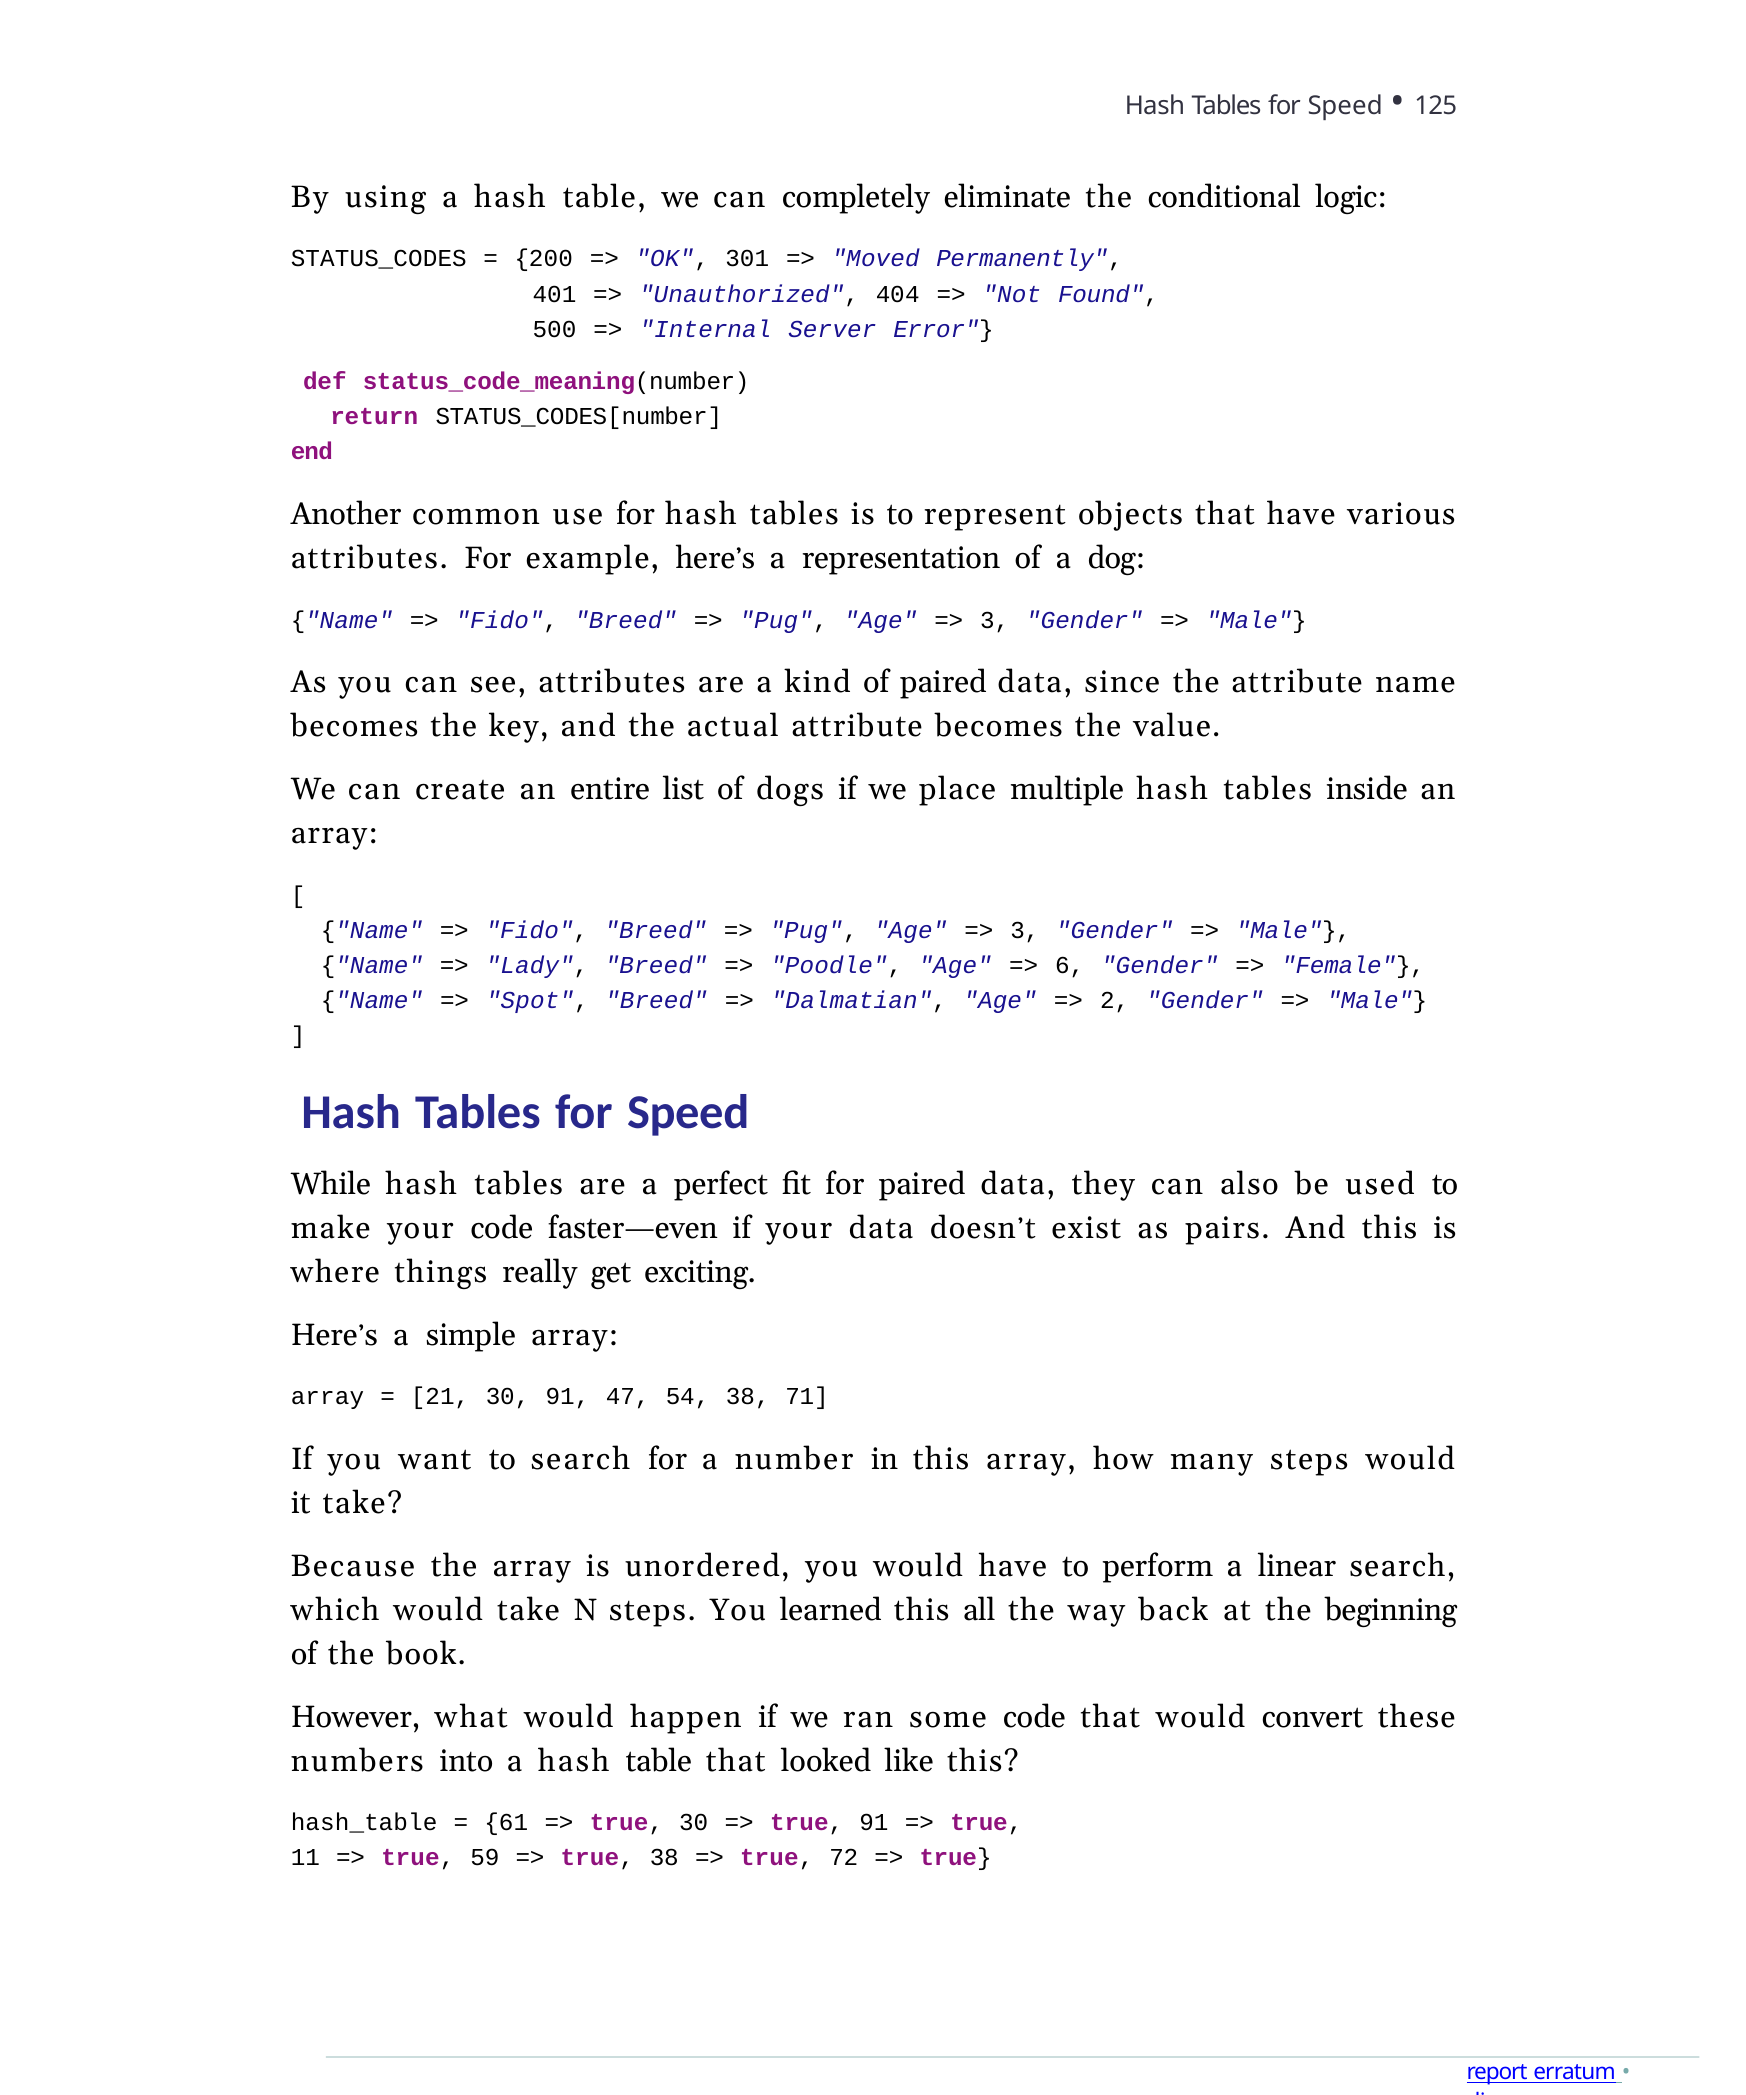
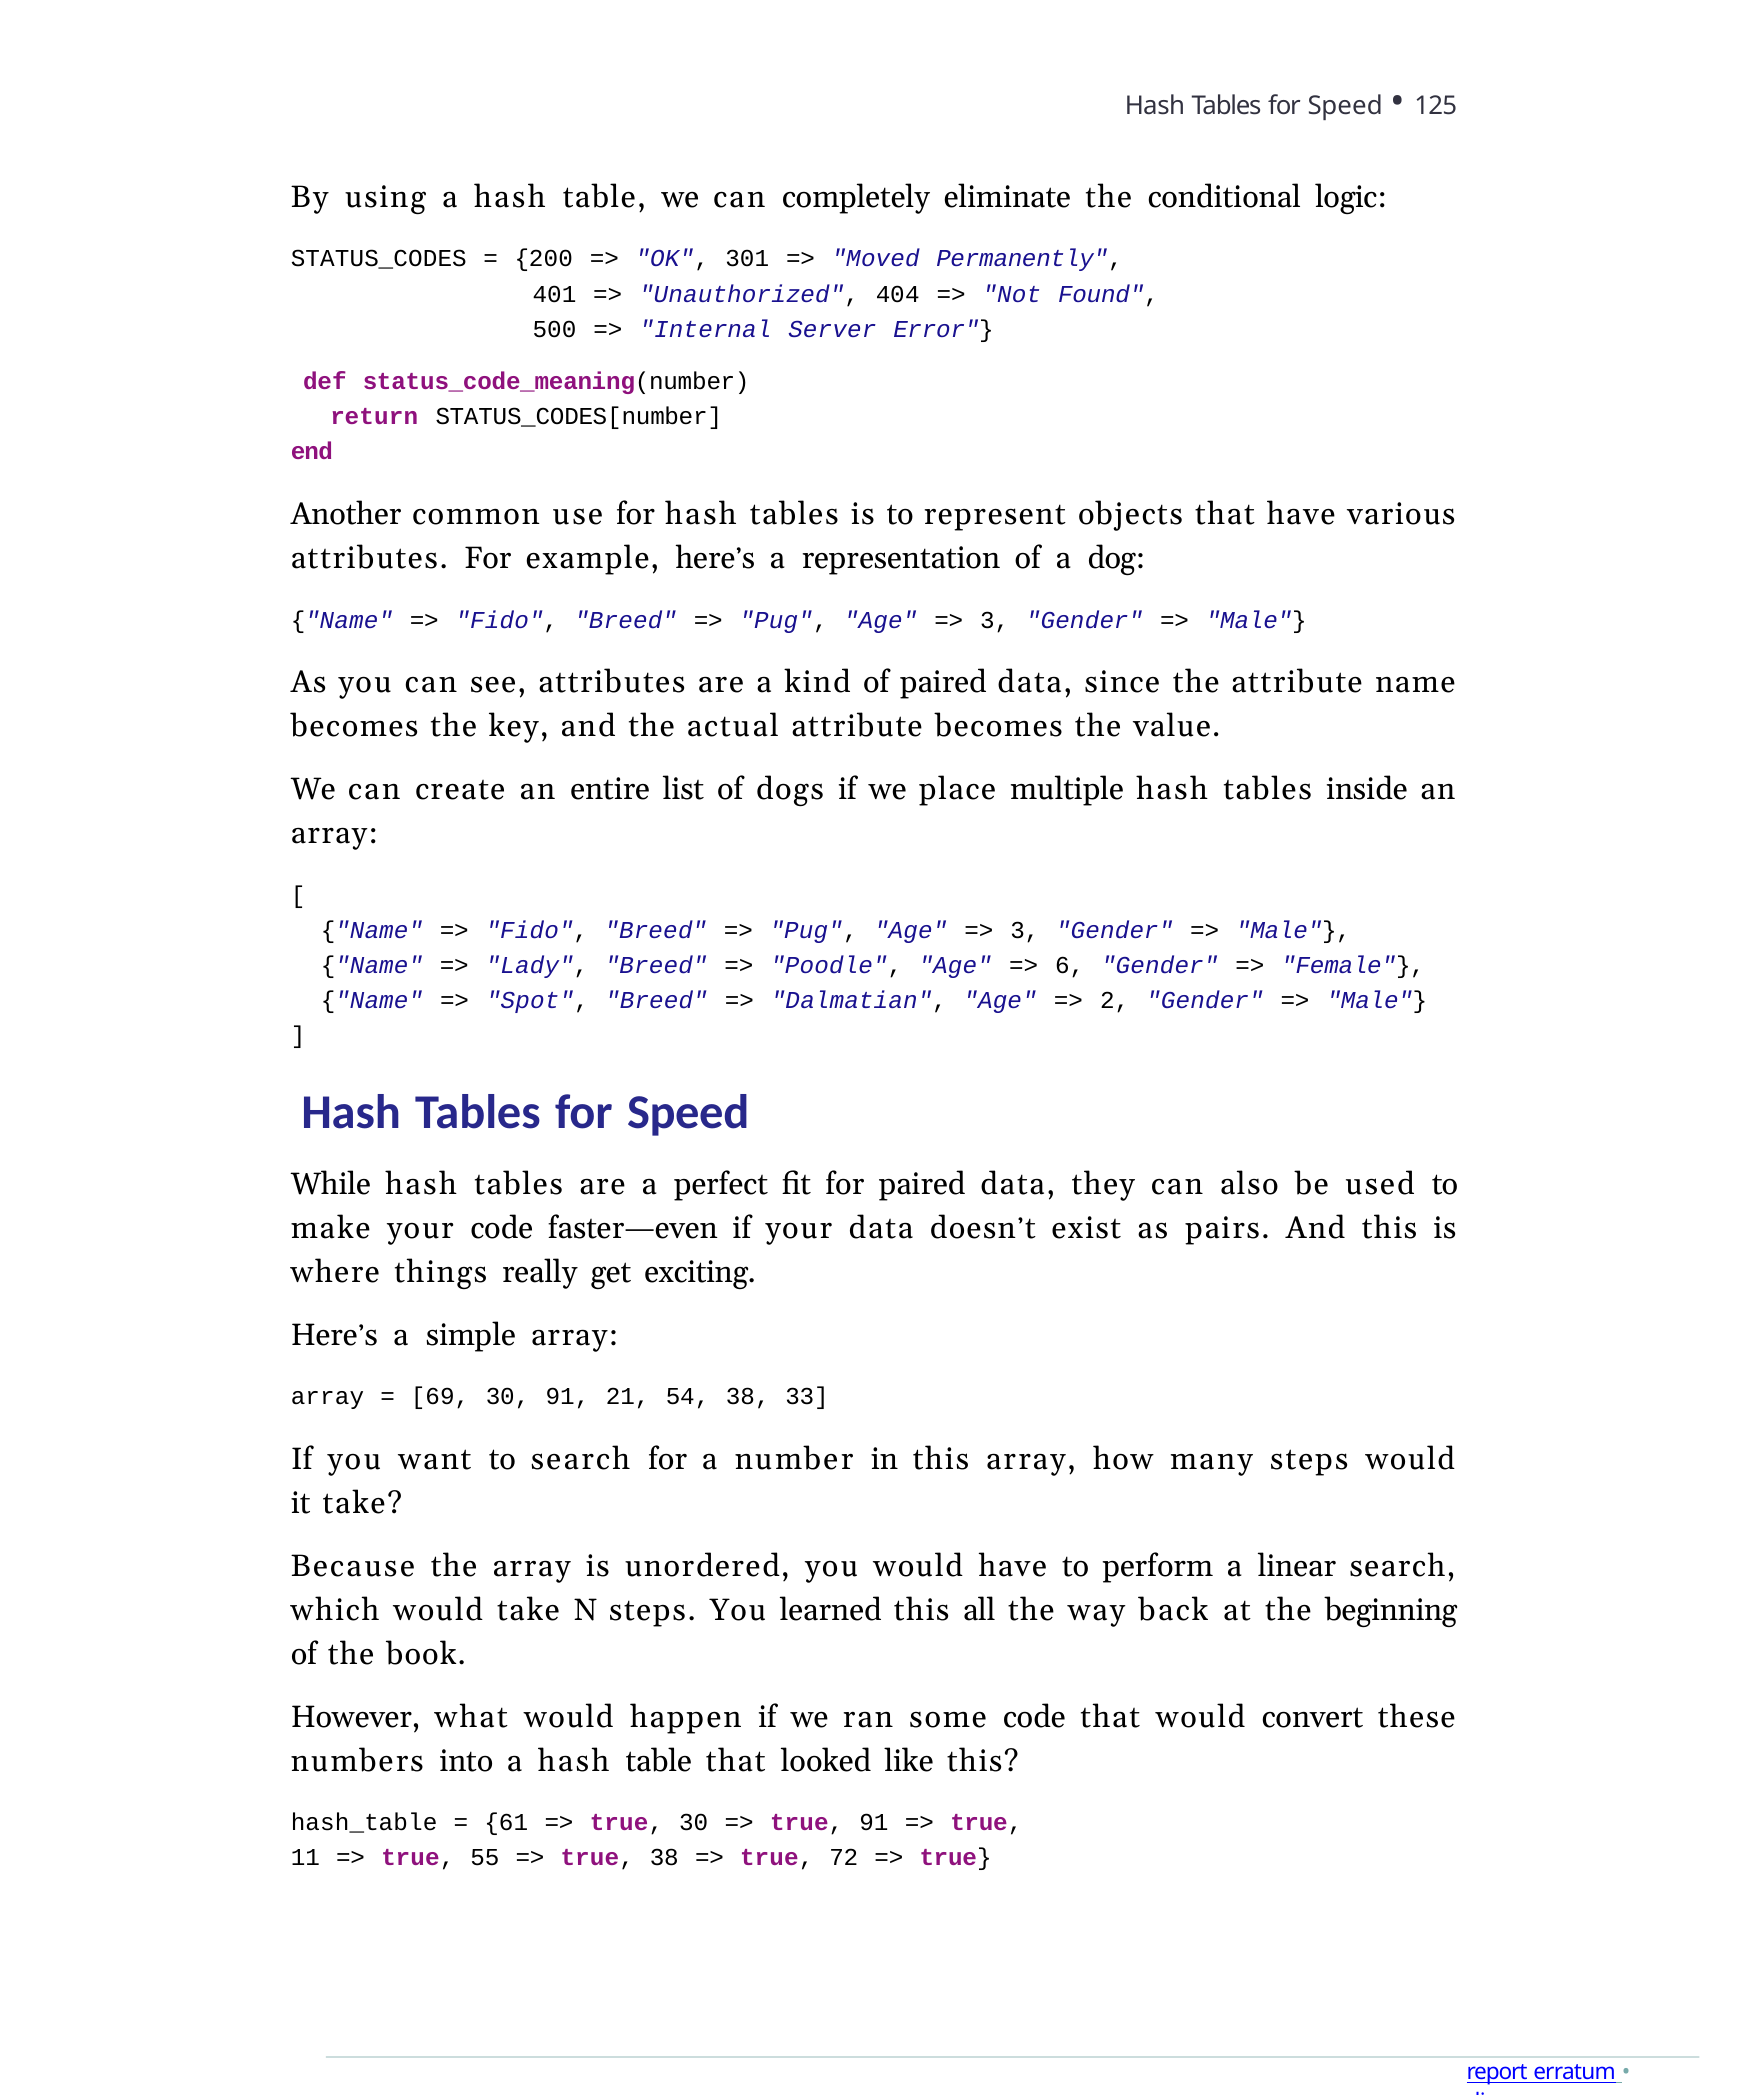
21: 21 -> 69
47: 47 -> 21
71: 71 -> 33
59: 59 -> 55
